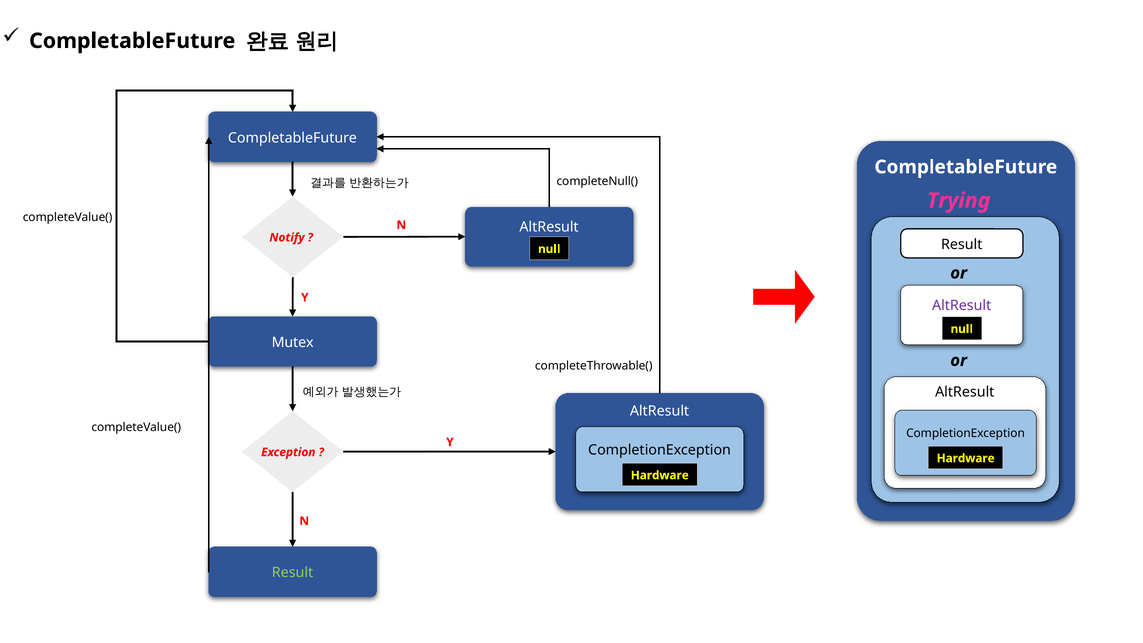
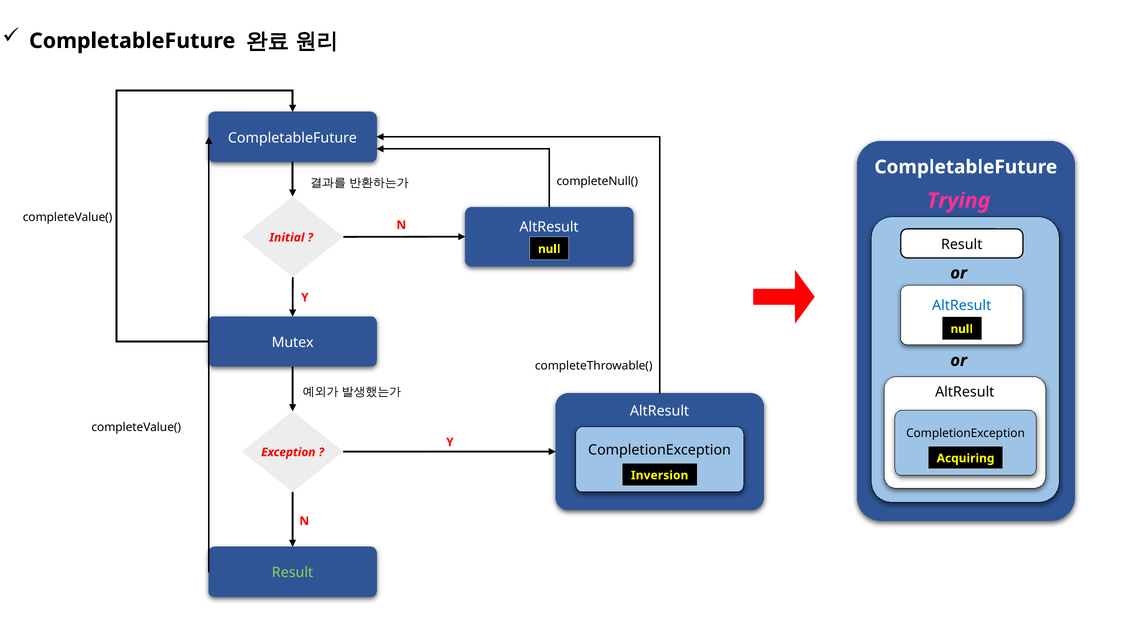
Notify: Notify -> Initial
AltResult at (962, 306) colour: purple -> blue
Hardware at (966, 458): Hardware -> Acquiring
Hardware at (660, 475): Hardware -> Inversion
